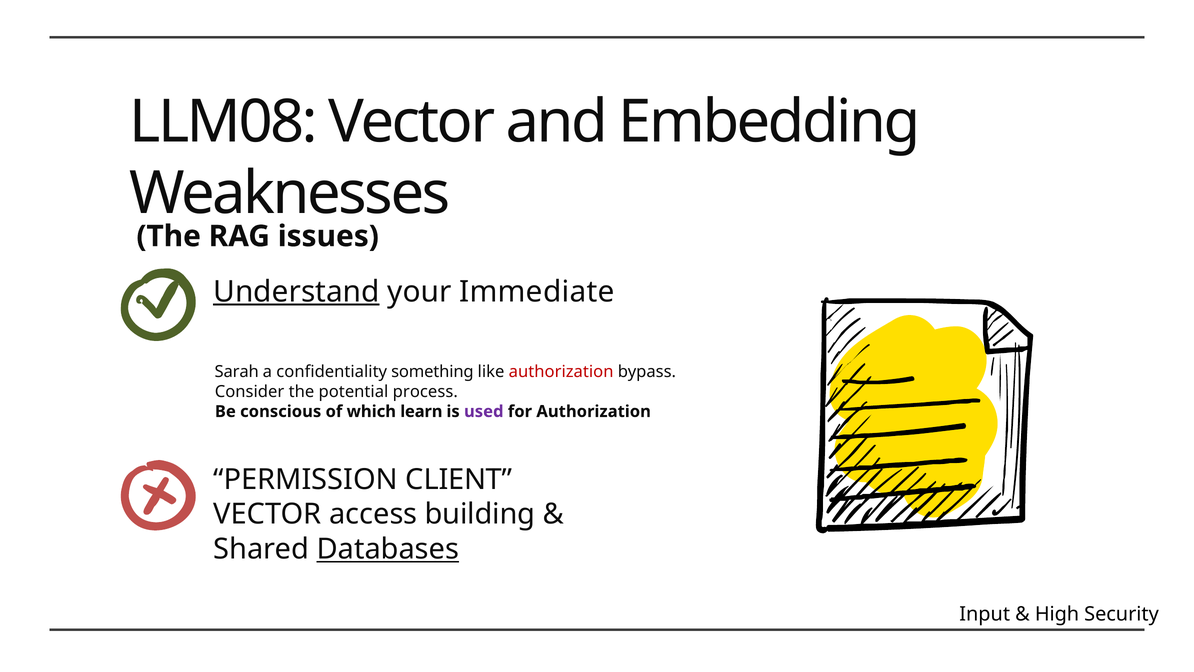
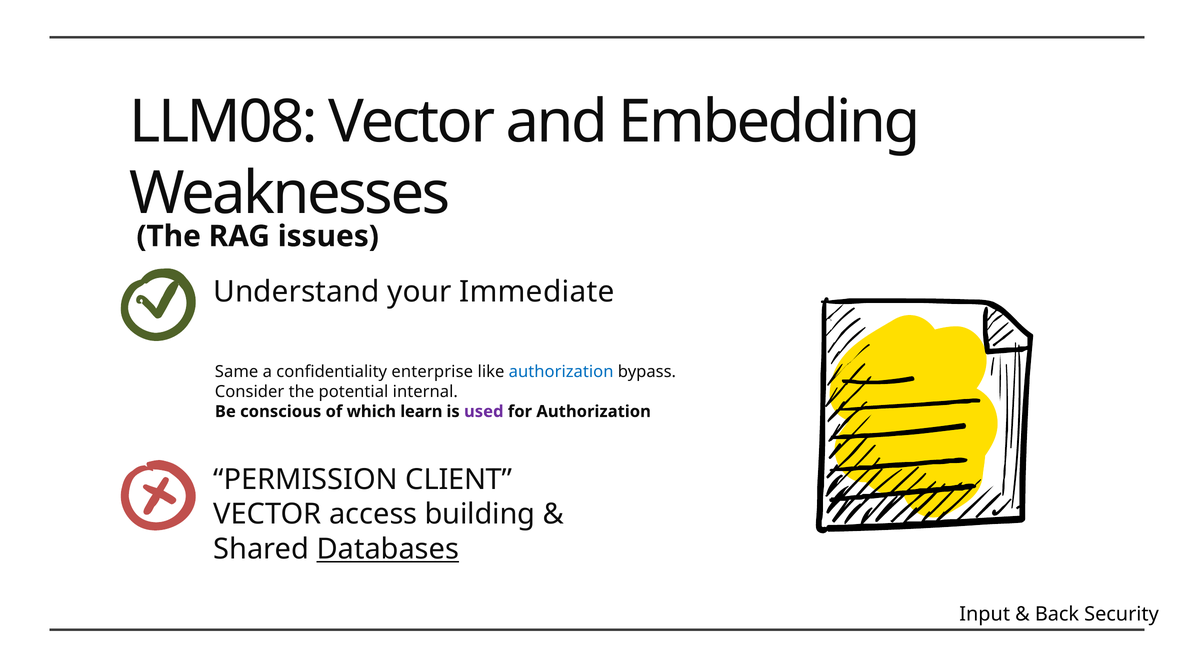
Understand underline: present -> none
Sarah: Sarah -> Same
something: something -> enterprise
authorization at (561, 371) colour: red -> blue
process: process -> internal
High: High -> Back
